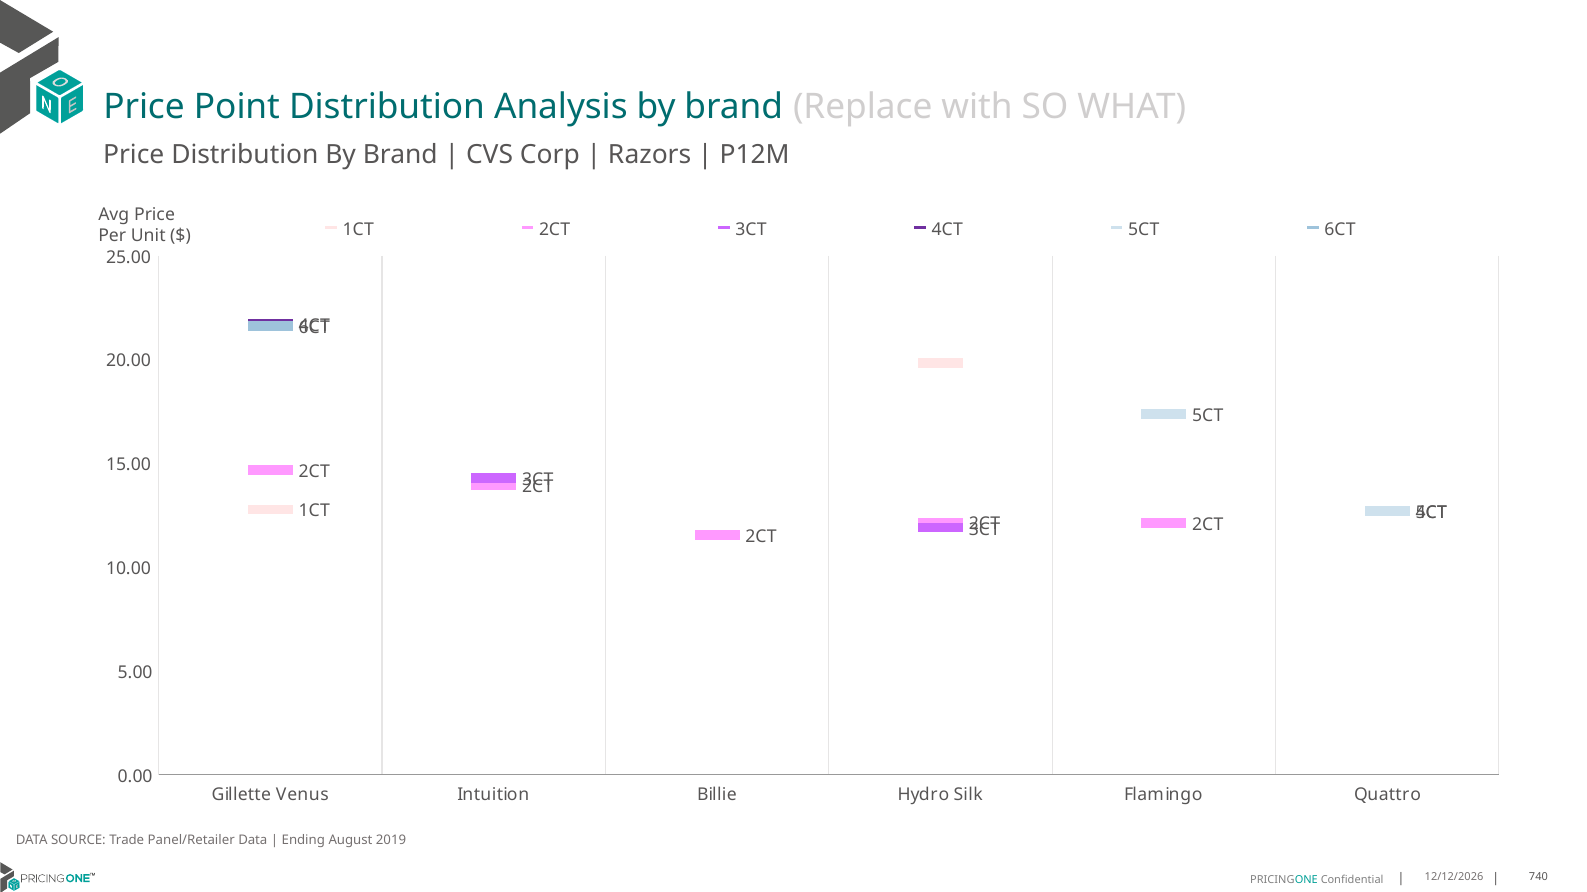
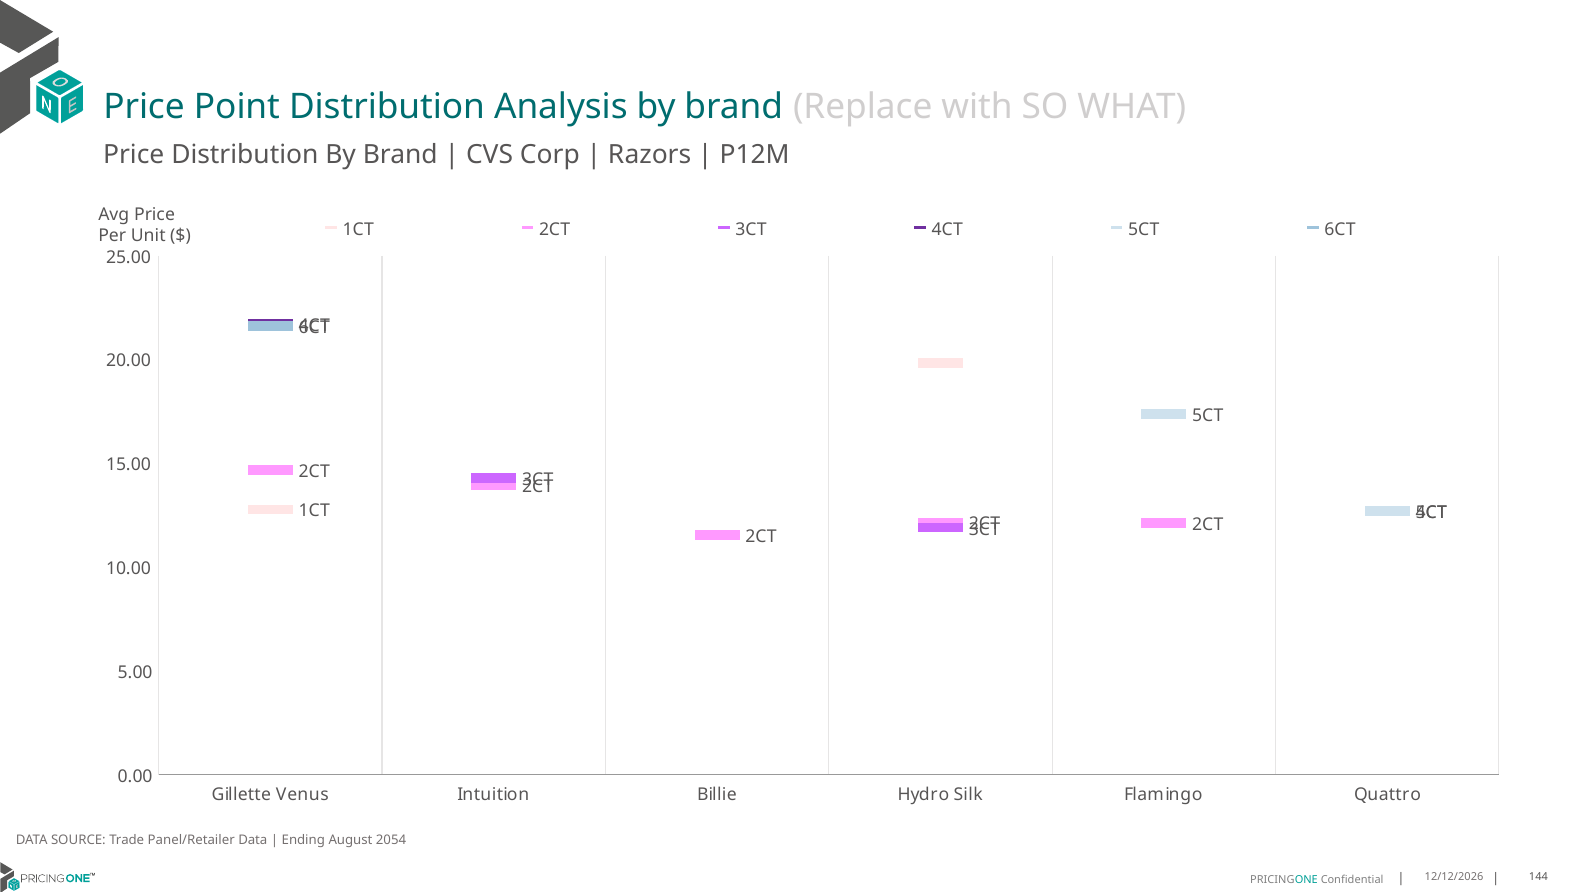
2019: 2019 -> 2054
740: 740 -> 144
